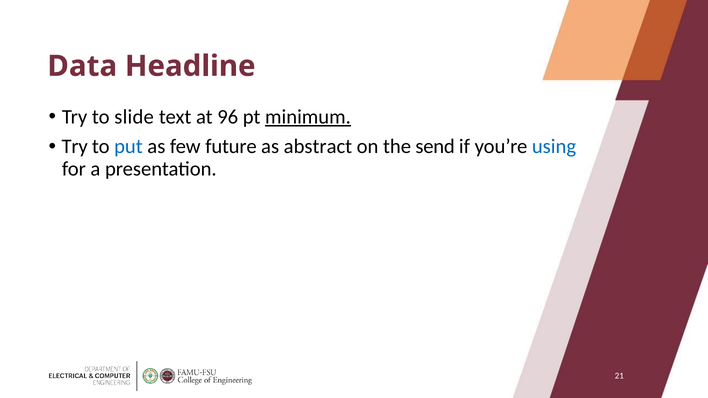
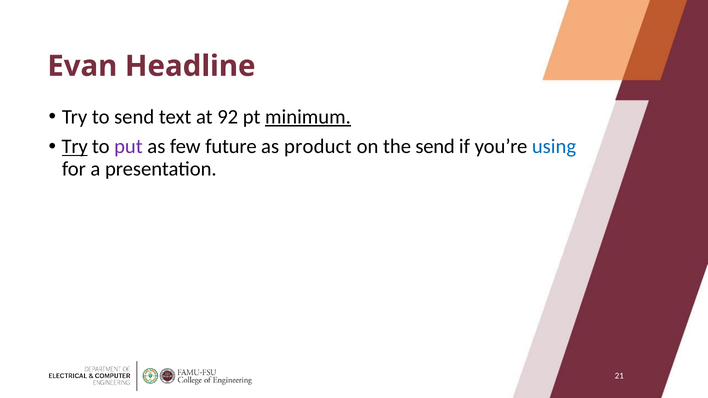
Data: Data -> Evan
to slide: slide -> send
96: 96 -> 92
Try at (75, 147) underline: none -> present
put colour: blue -> purple
abstract: abstract -> product
